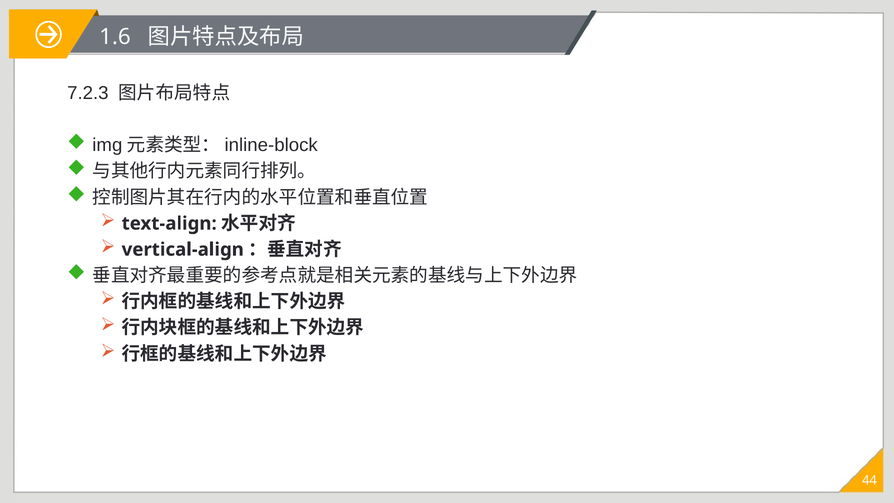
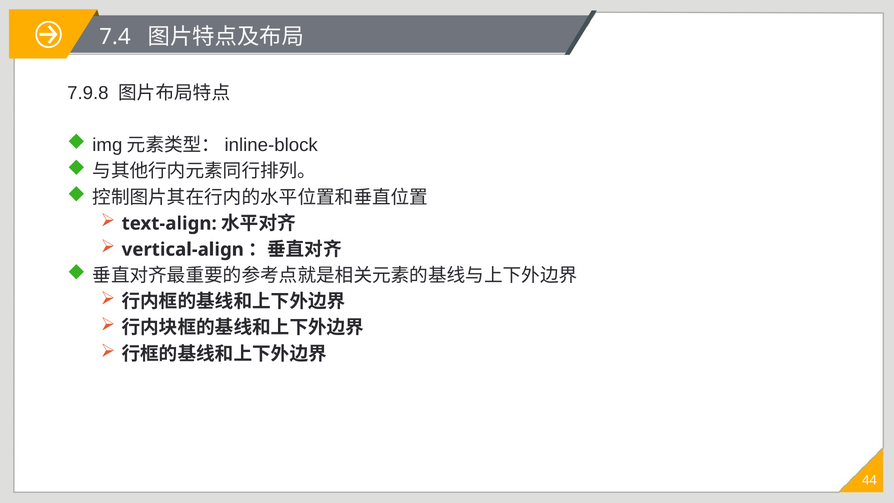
1.6: 1.6 -> 7.4
7.2.3: 7.2.3 -> 7.9.8
